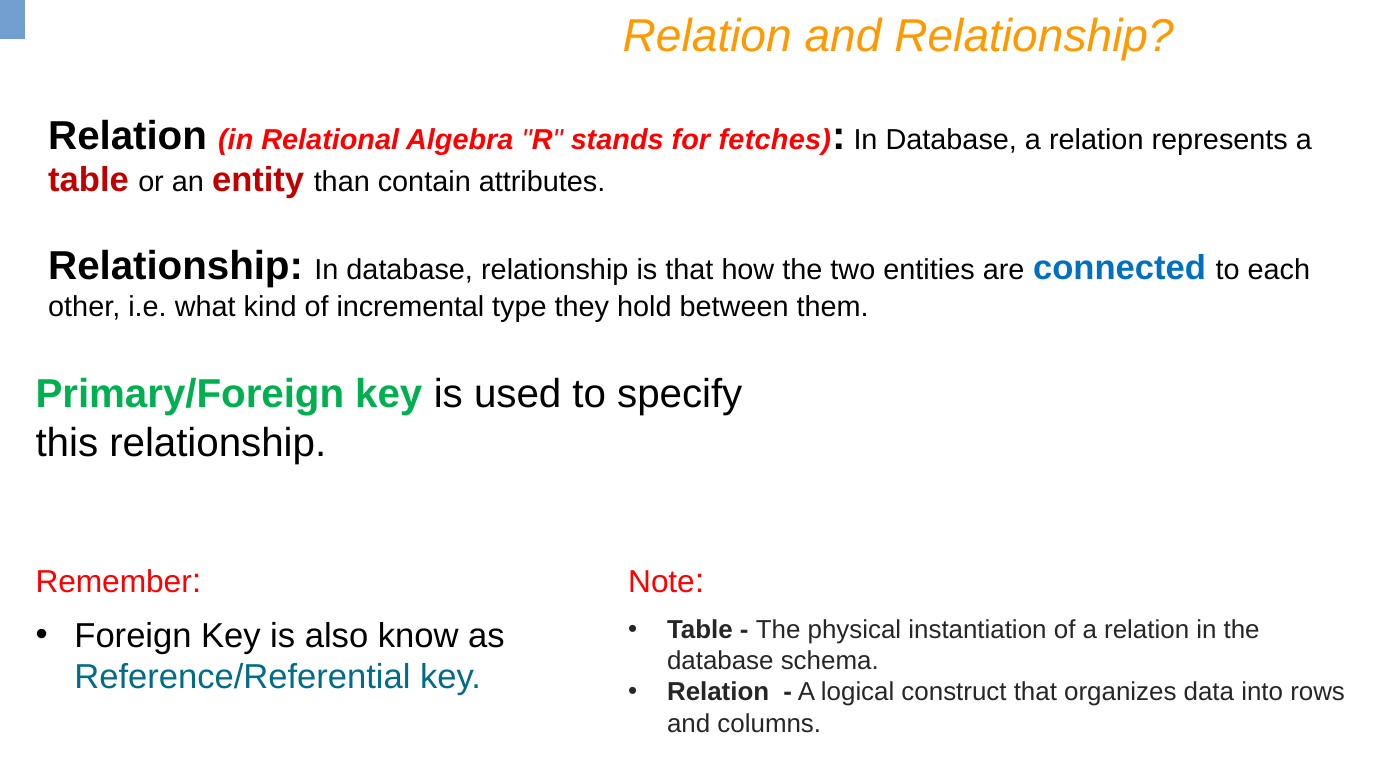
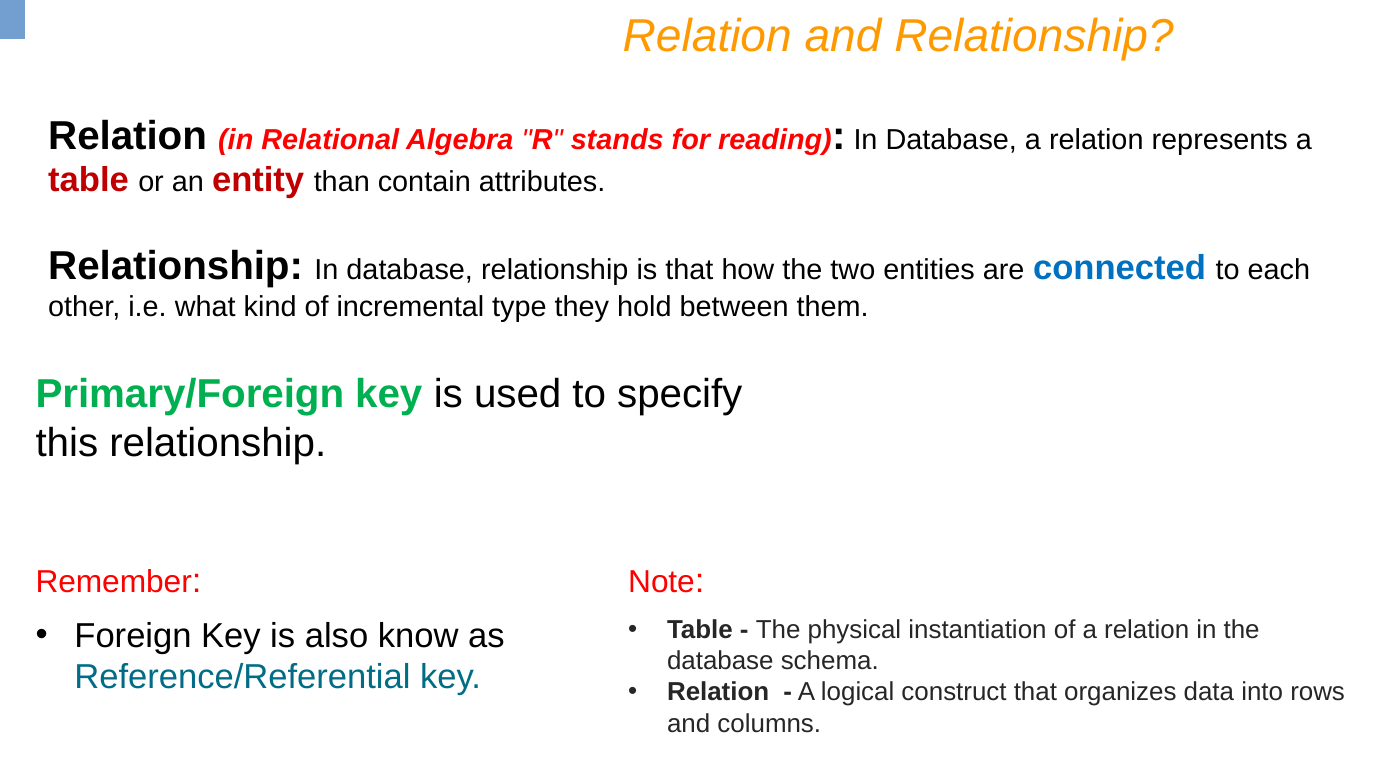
fetches: fetches -> reading
